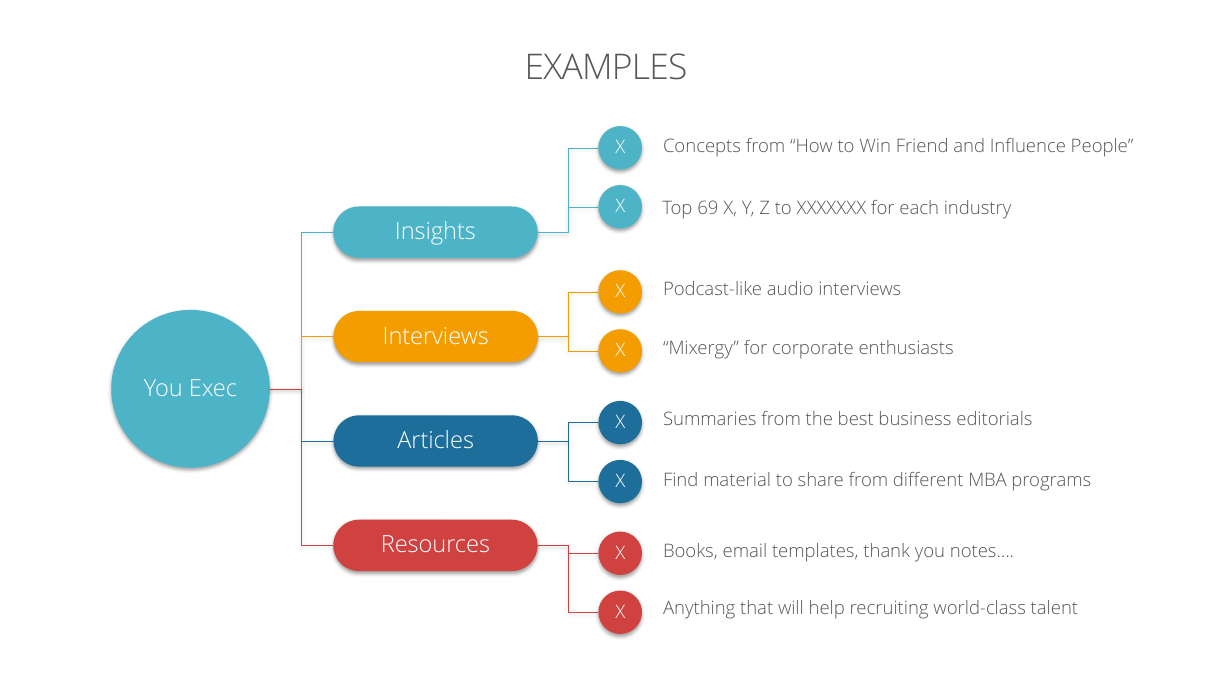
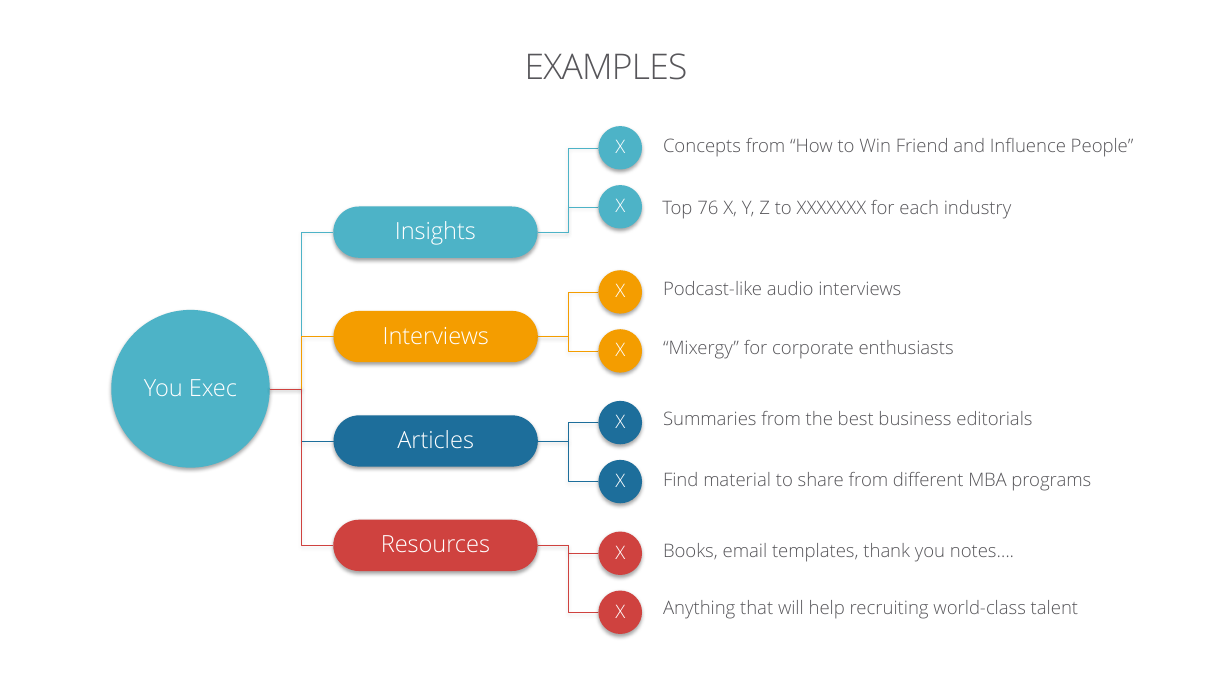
69: 69 -> 76
